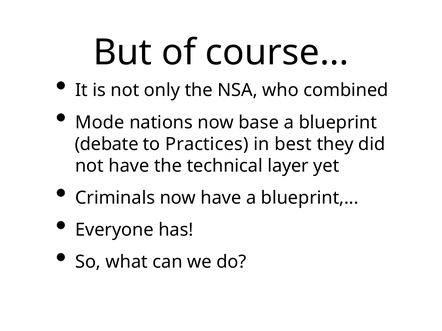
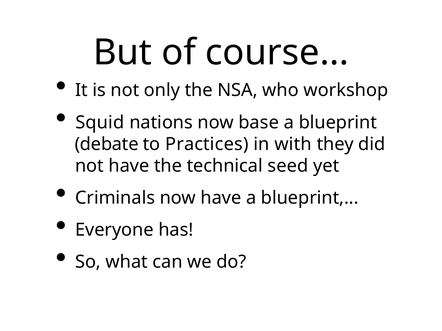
combined: combined -> workshop
Mode: Mode -> Squid
best: best -> with
layer: layer -> seed
